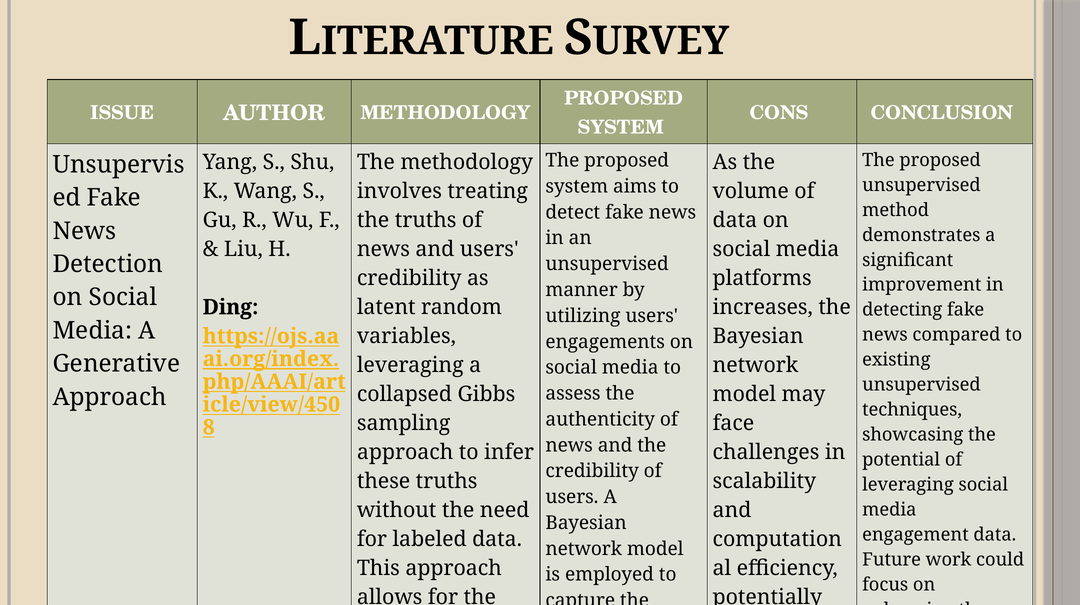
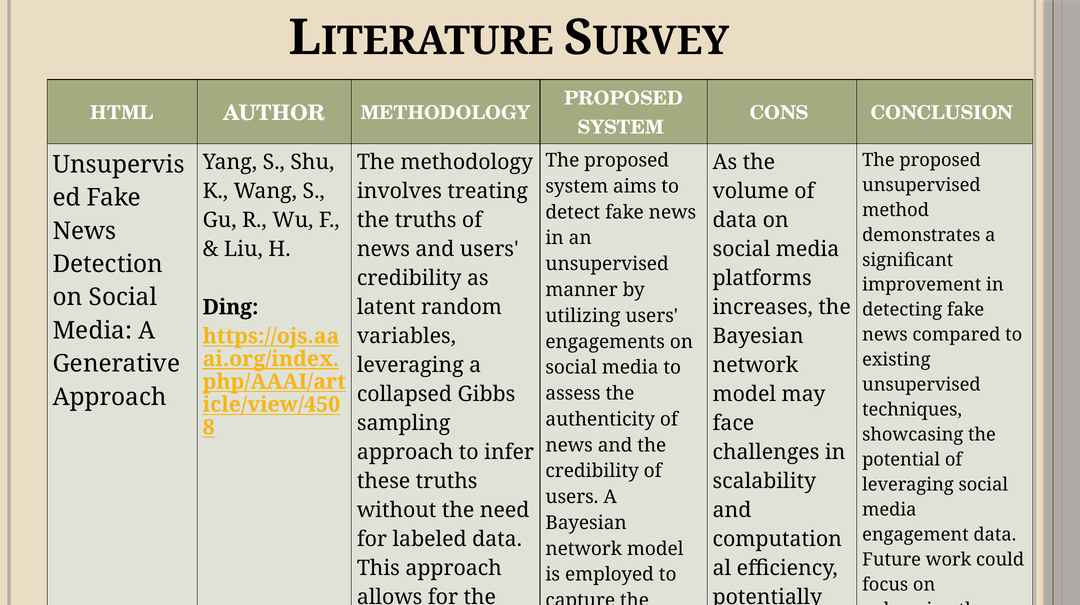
ISSUE: ISSUE -> HTML
